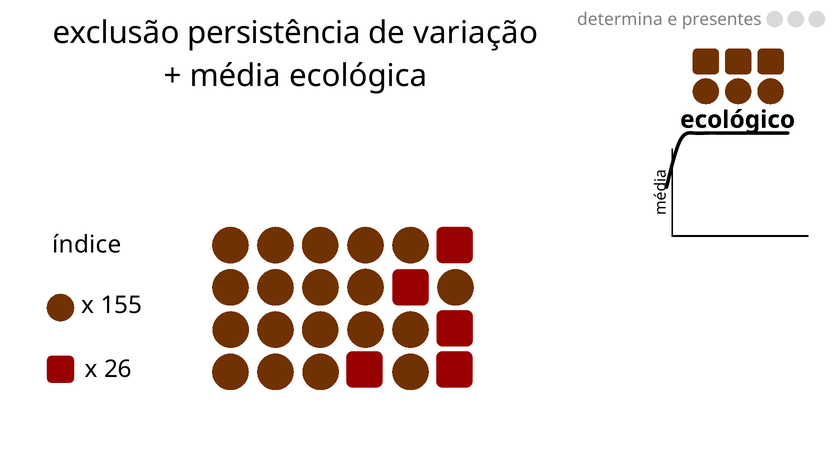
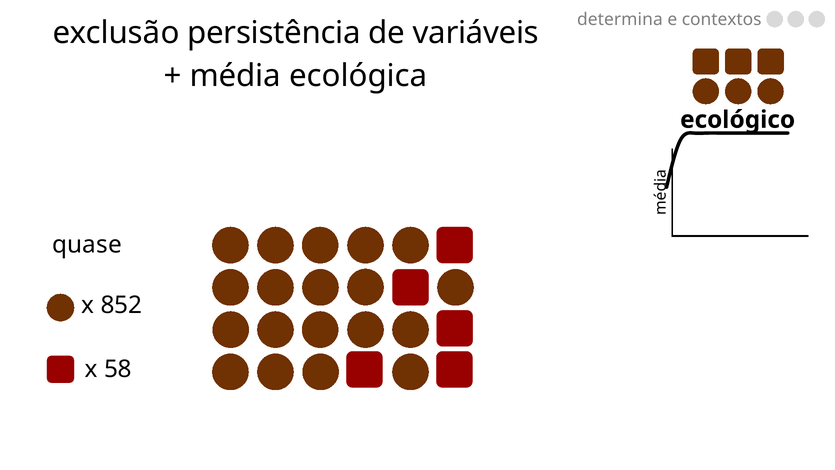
presentes: presentes -> contextos
variação: variação -> variáveis
índice: índice -> quase
155: 155 -> 852
26: 26 -> 58
